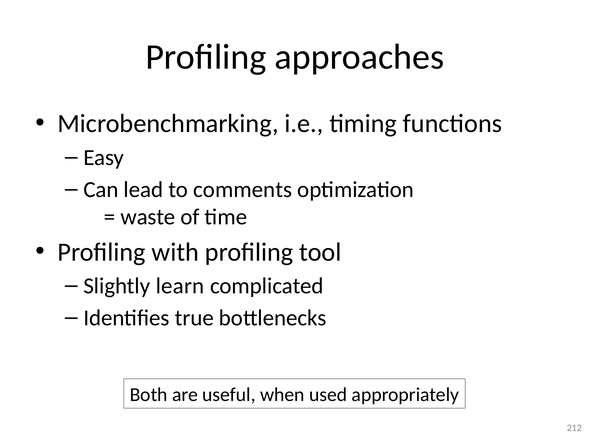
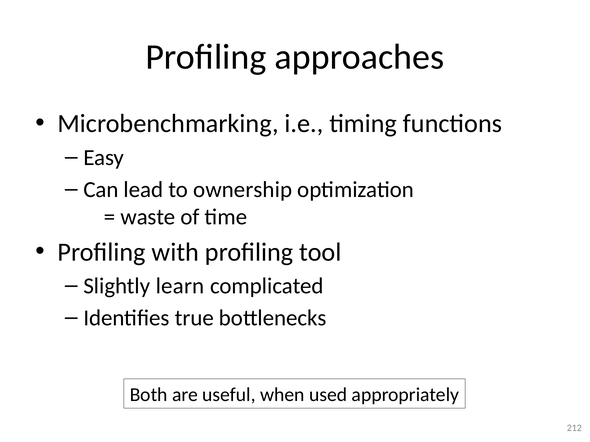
comments: comments -> ownership
